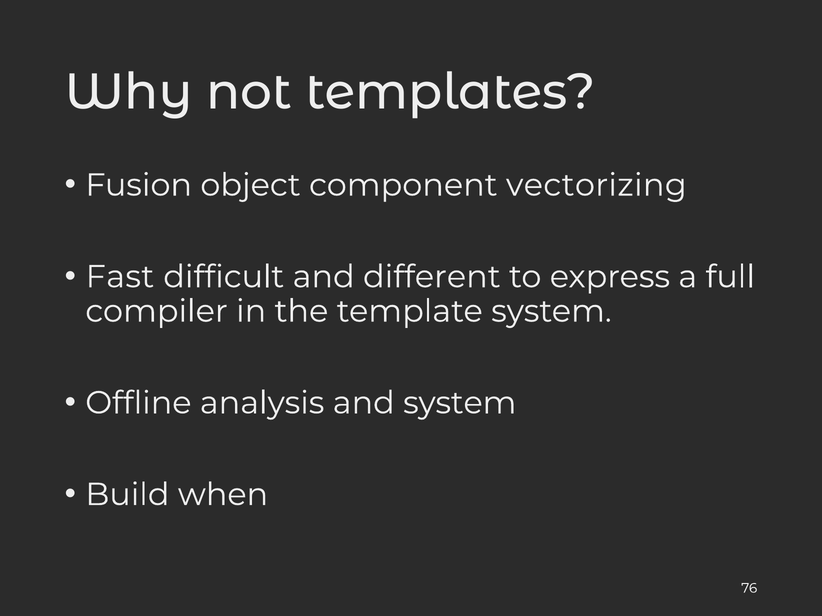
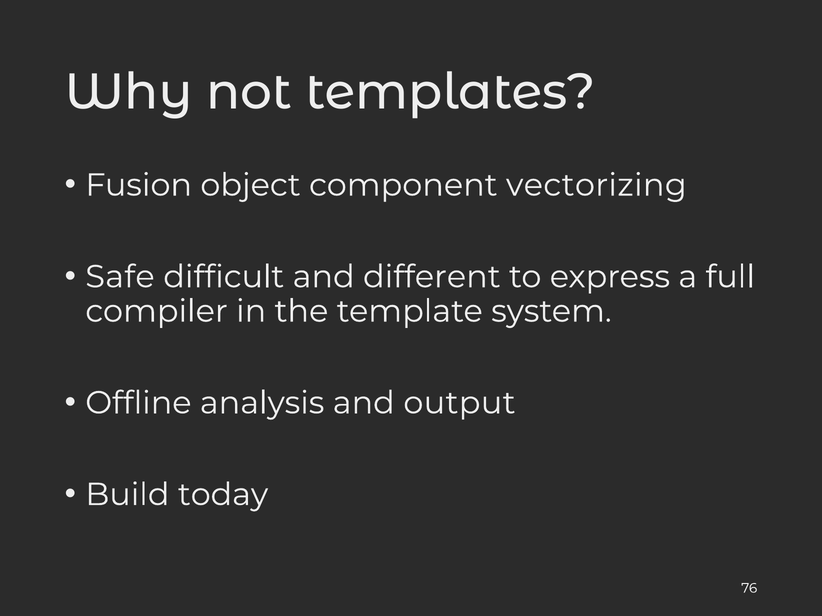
Fast: Fast -> Safe
and system: system -> output
when: when -> today
